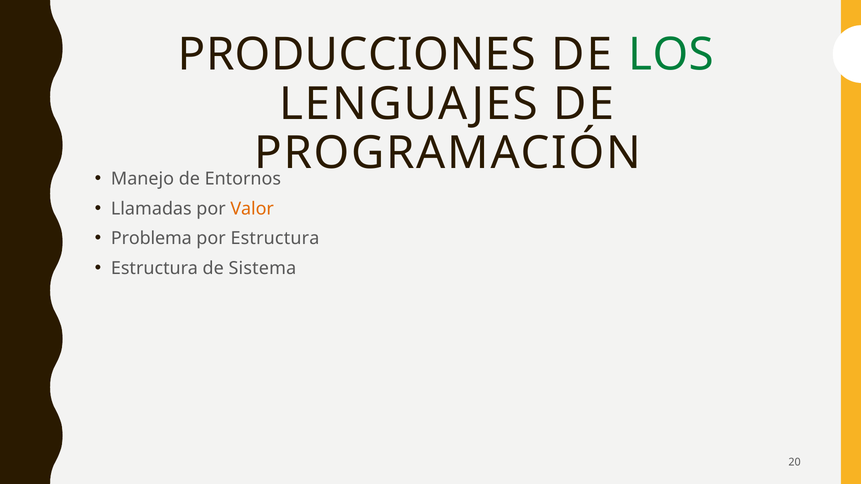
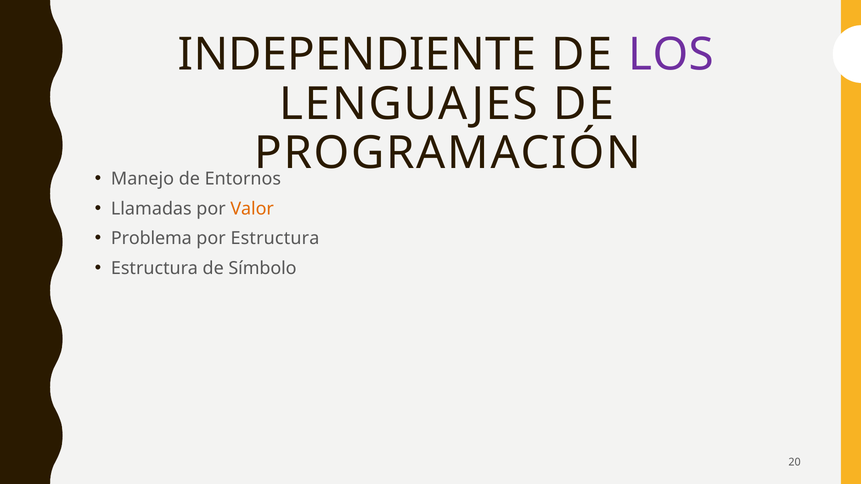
PRODUCCIONES: PRODUCCIONES -> INDEPENDIENTE
LOS colour: green -> purple
Sistema: Sistema -> Símbolo
